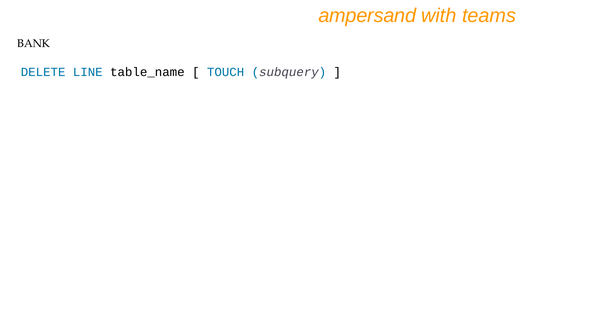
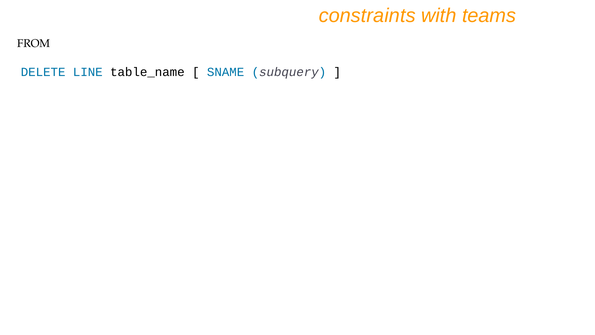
ampersand: ampersand -> constraints
BANK: BANK -> FROM
TOUCH: TOUCH -> SNAME
